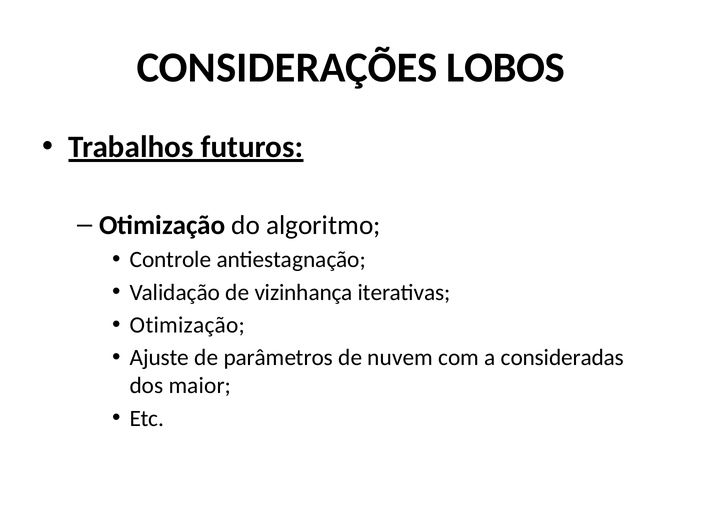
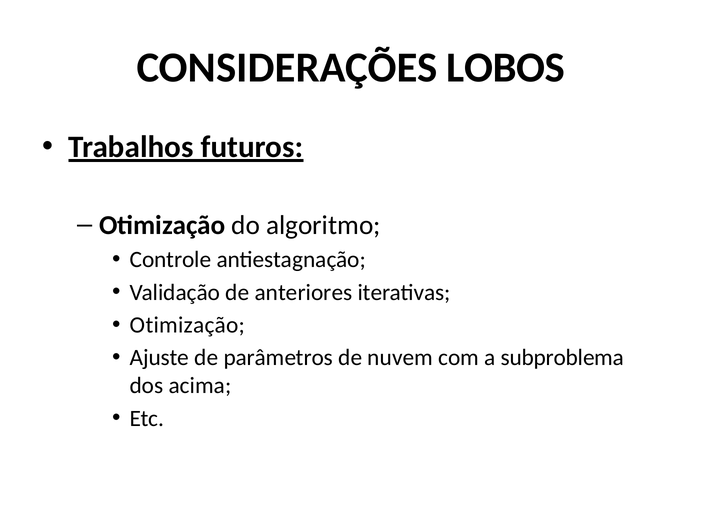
vizinhança: vizinhança -> anteriores
consideradas: consideradas -> subproblema
maior: maior -> acima
